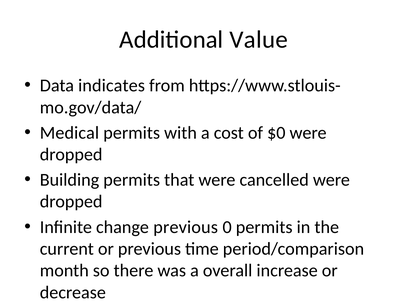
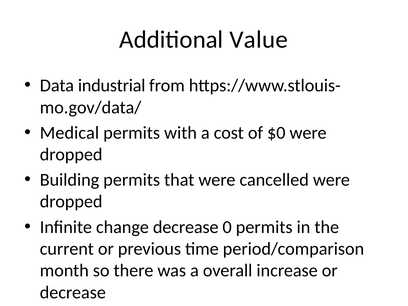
indicates: indicates -> industrial
change previous: previous -> decrease
